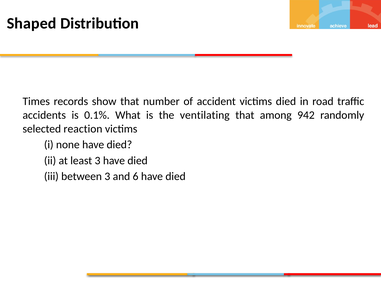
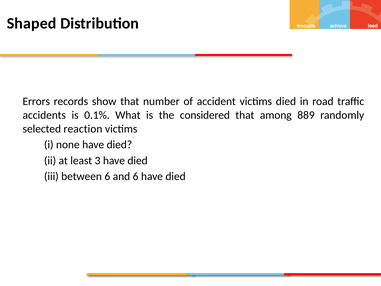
Times: Times -> Errors
ventilating: ventilating -> considered
942: 942 -> 889
between 3: 3 -> 6
